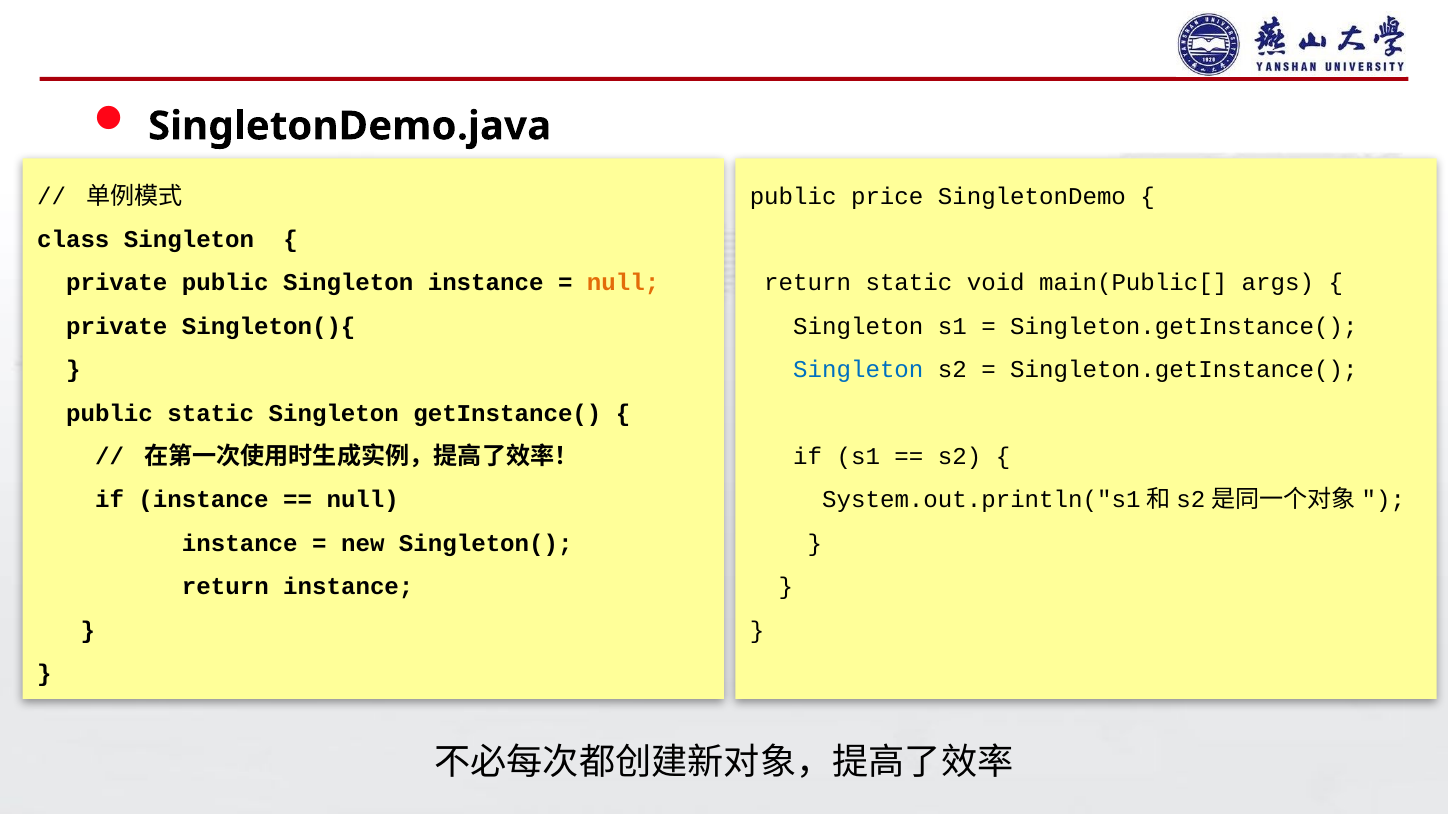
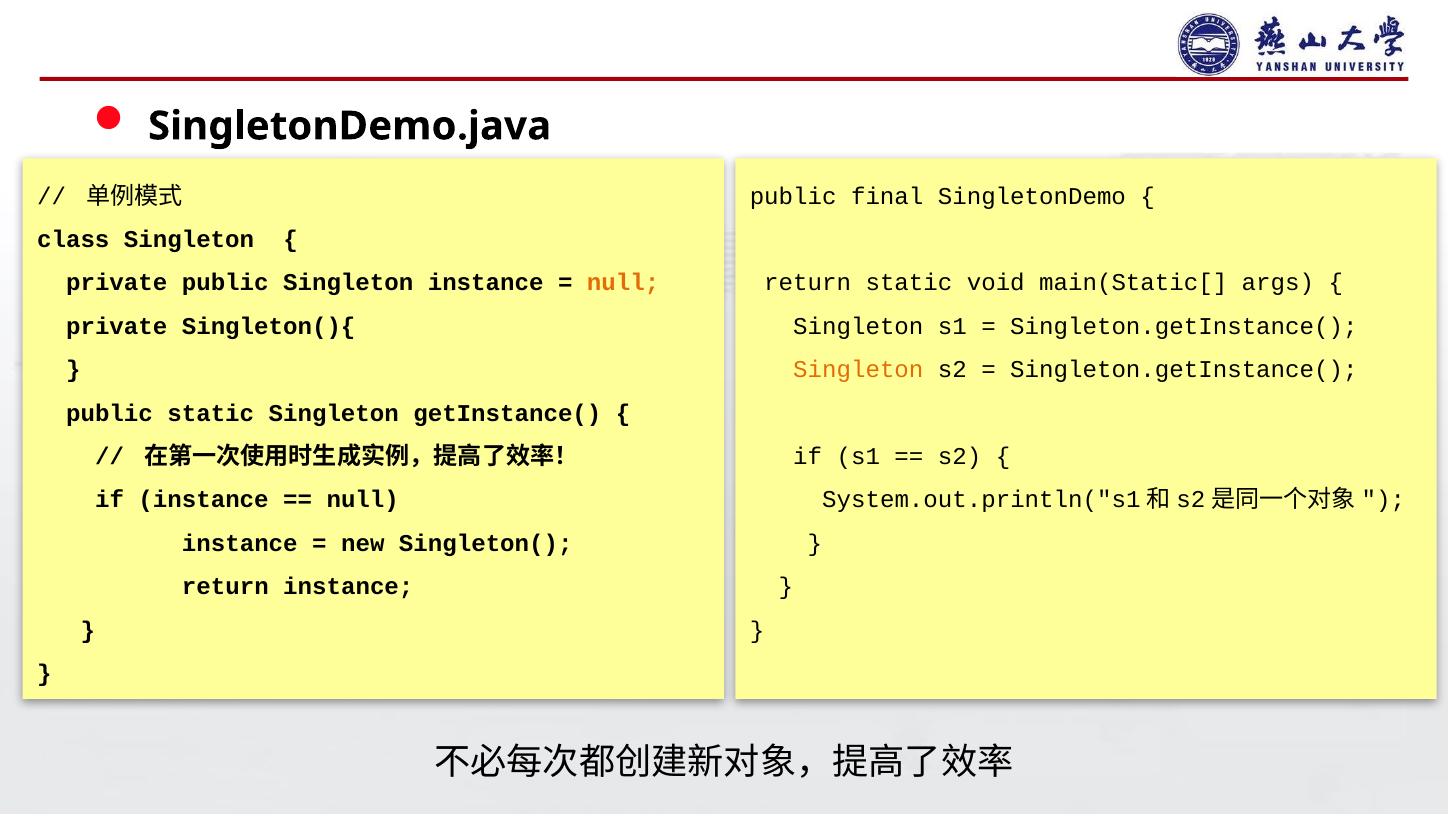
price: price -> final
main(Public[: main(Public[ -> main(Static[
Singleton at (858, 370) colour: blue -> orange
